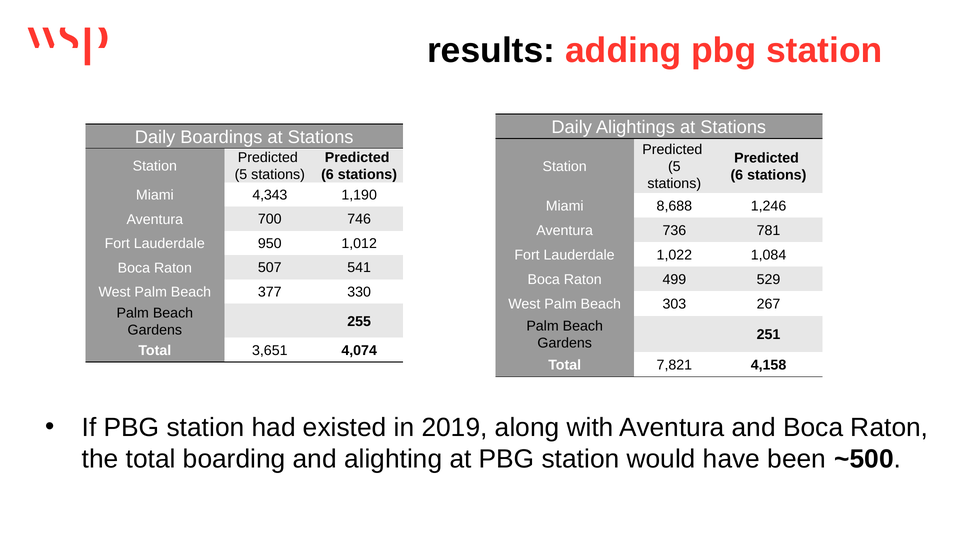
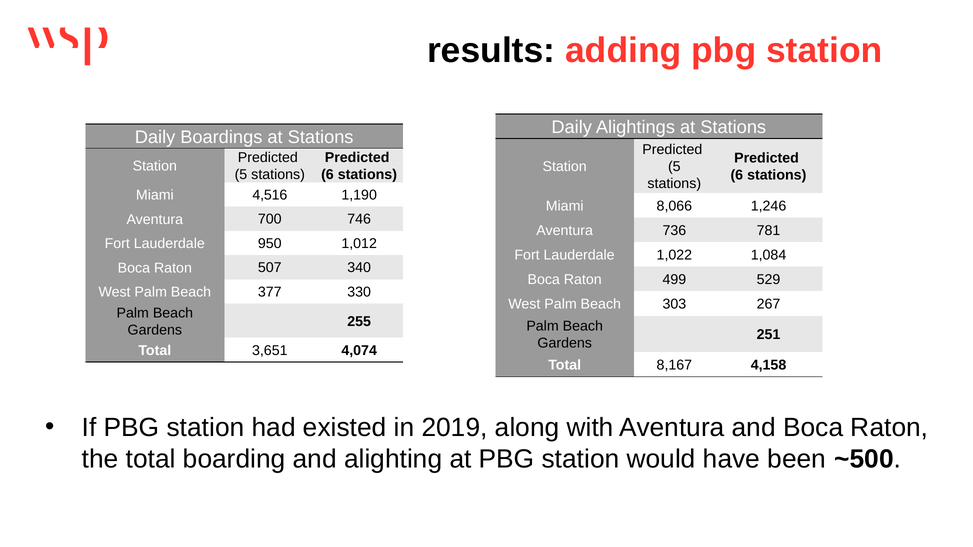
4,343: 4,343 -> 4,516
8,688: 8,688 -> 8,066
541: 541 -> 340
7,821: 7,821 -> 8,167
